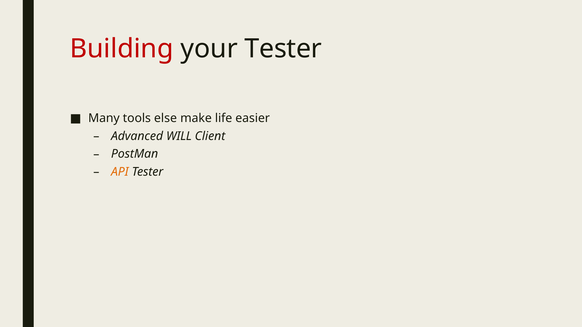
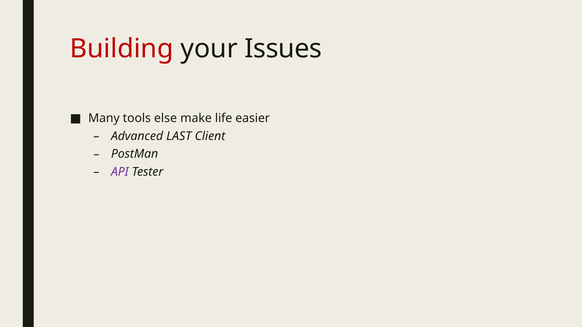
your Tester: Tester -> Issues
WILL: WILL -> LAST
API colour: orange -> purple
